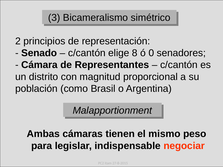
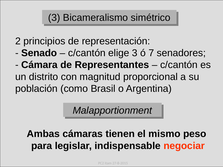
elige 8: 8 -> 3
0: 0 -> 7
